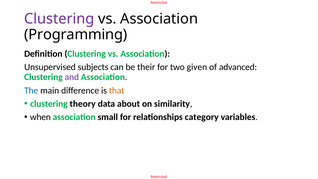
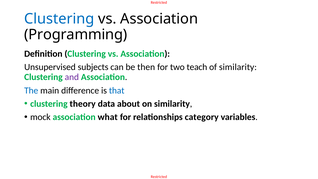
Clustering at (59, 19) colour: purple -> blue
their: their -> then
given: given -> teach
of advanced: advanced -> similarity
that colour: orange -> blue
when: when -> mock
small: small -> what
